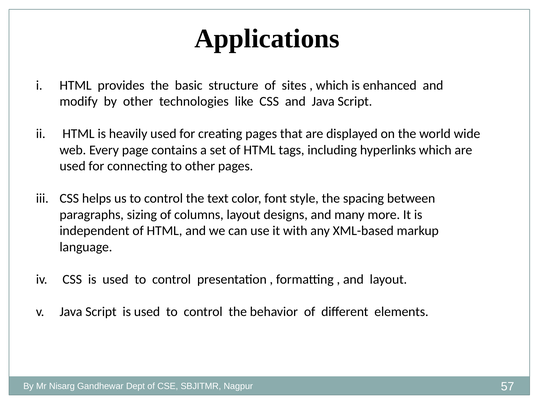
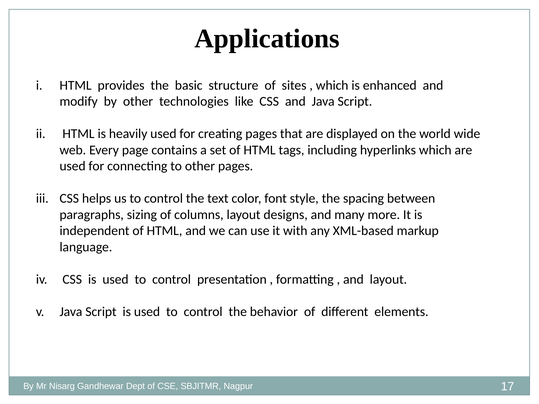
57: 57 -> 17
